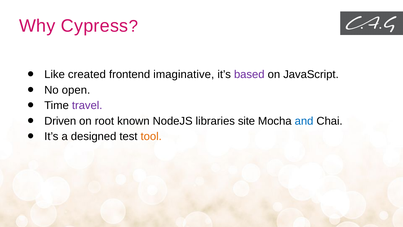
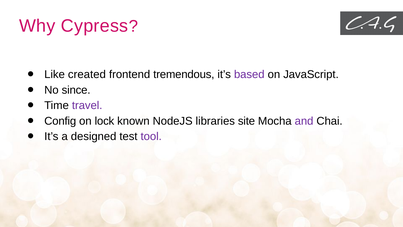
imaginative: imaginative -> tremendous
open: open -> since
Driven: Driven -> Config
root: root -> lock
and colour: blue -> purple
tool colour: orange -> purple
